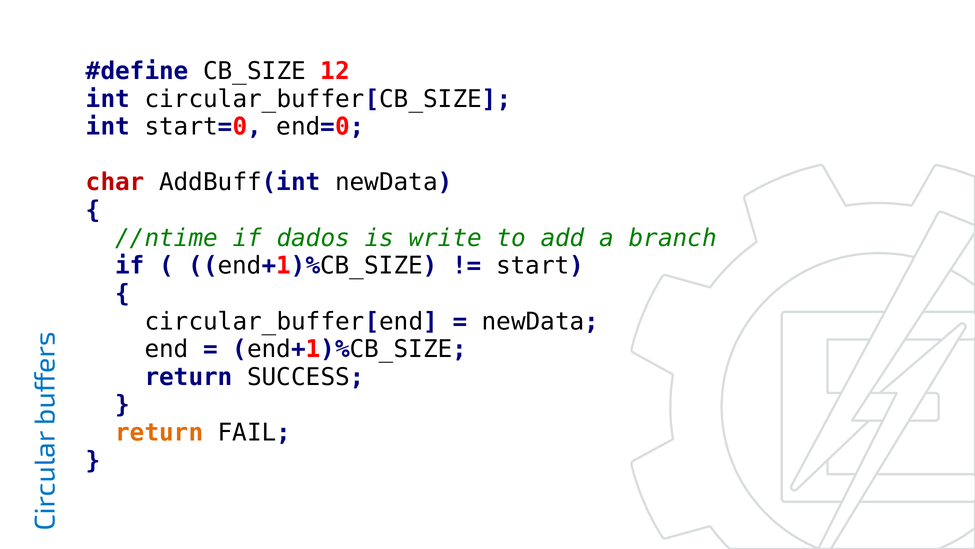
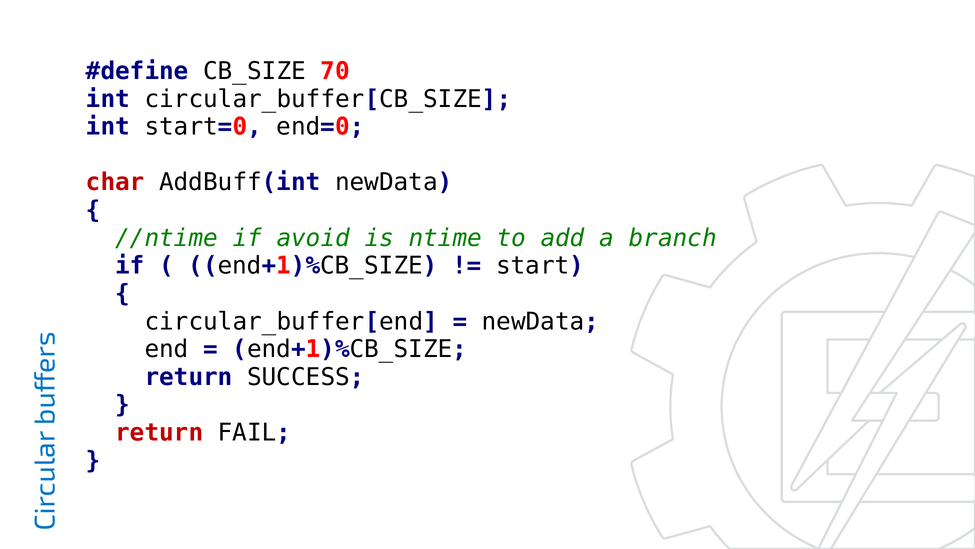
12: 12 -> 70
dados: dados -> avoid
write: write -> ntime
return at (159, 432) colour: orange -> red
